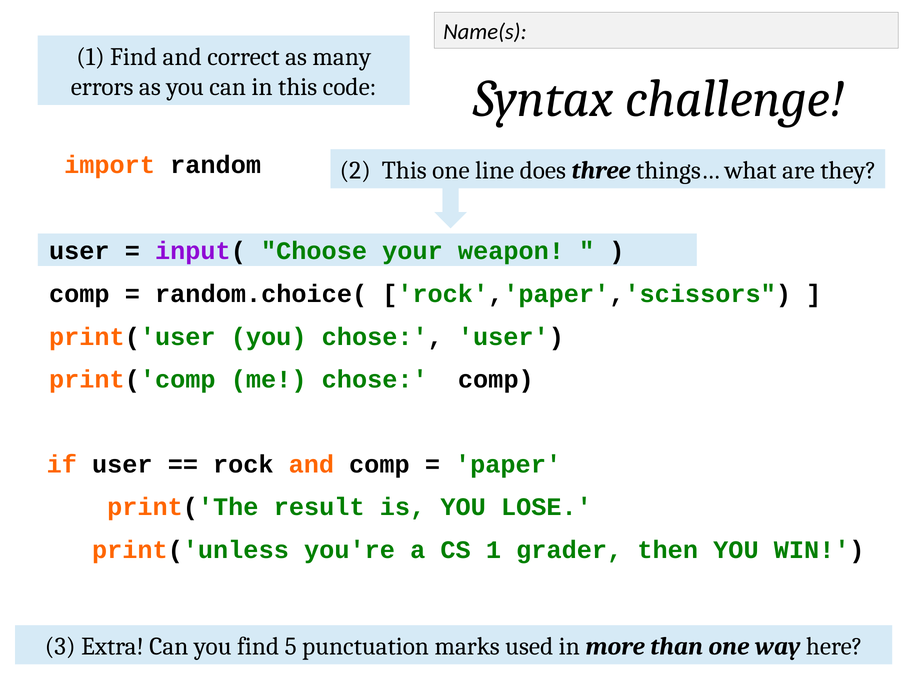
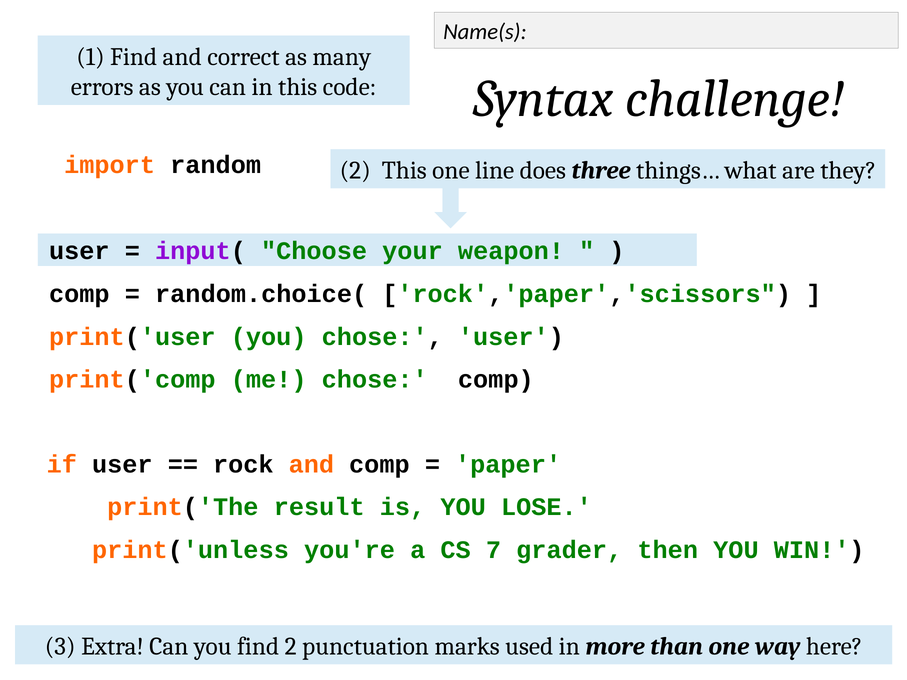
CS 1: 1 -> 7
find 5: 5 -> 2
